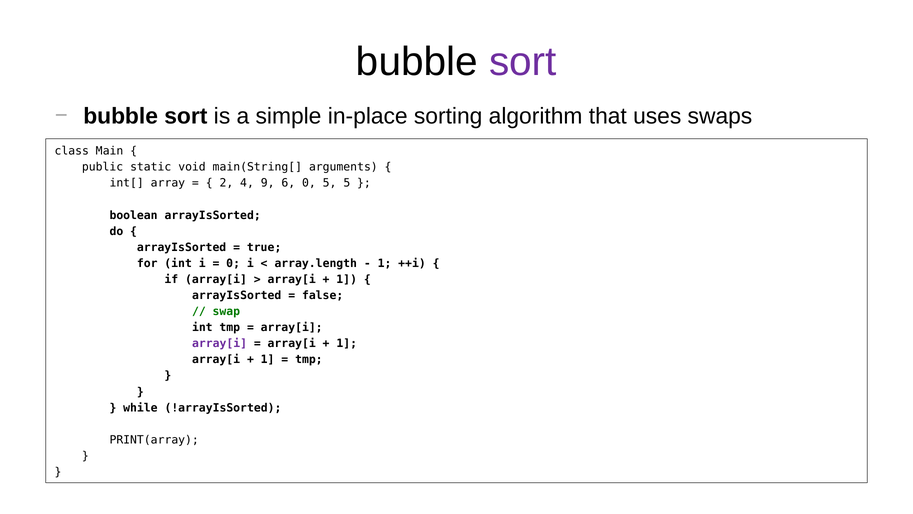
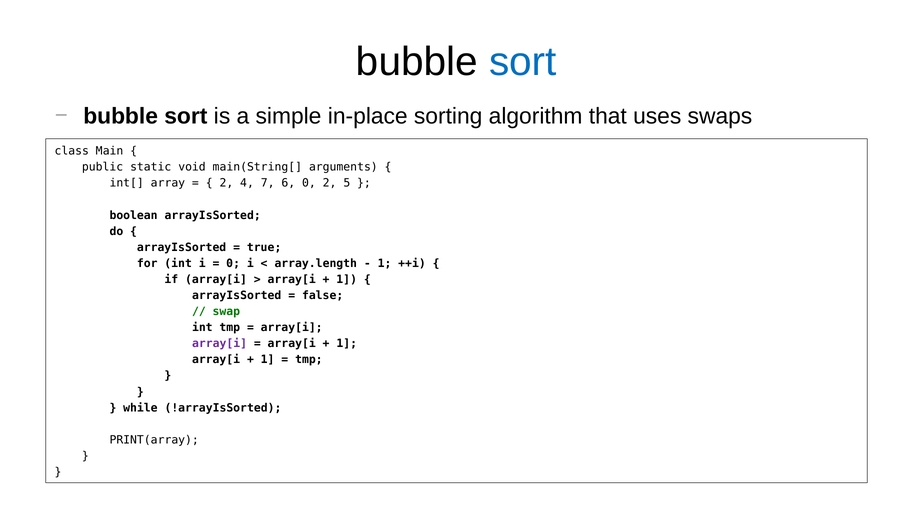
sort at (523, 62) colour: purple -> blue
9: 9 -> 7
0 5: 5 -> 2
